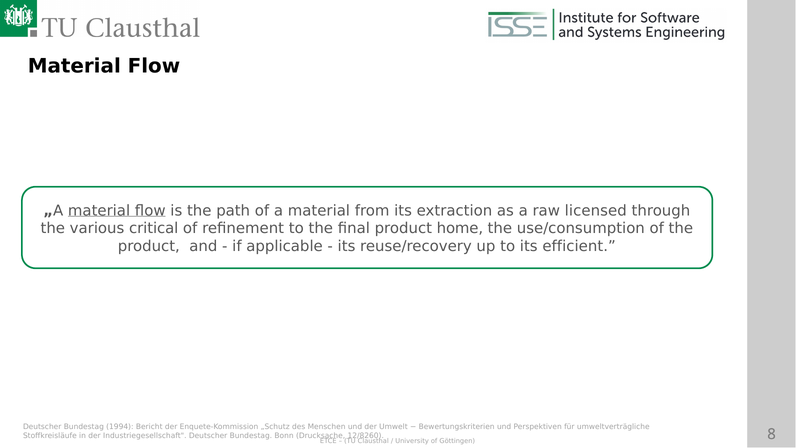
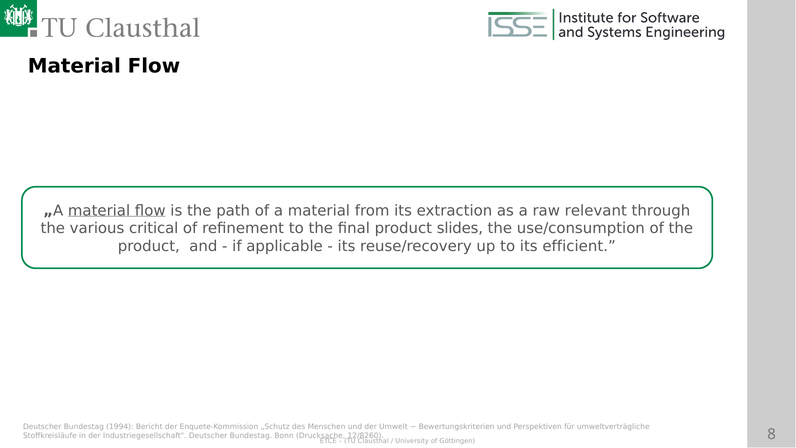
licensed: licensed -> relevant
home: home -> slides
